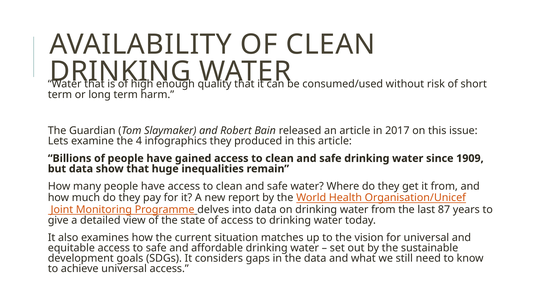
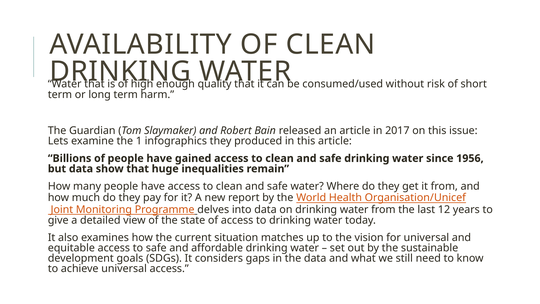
4: 4 -> 1
1909: 1909 -> 1956
87: 87 -> 12
